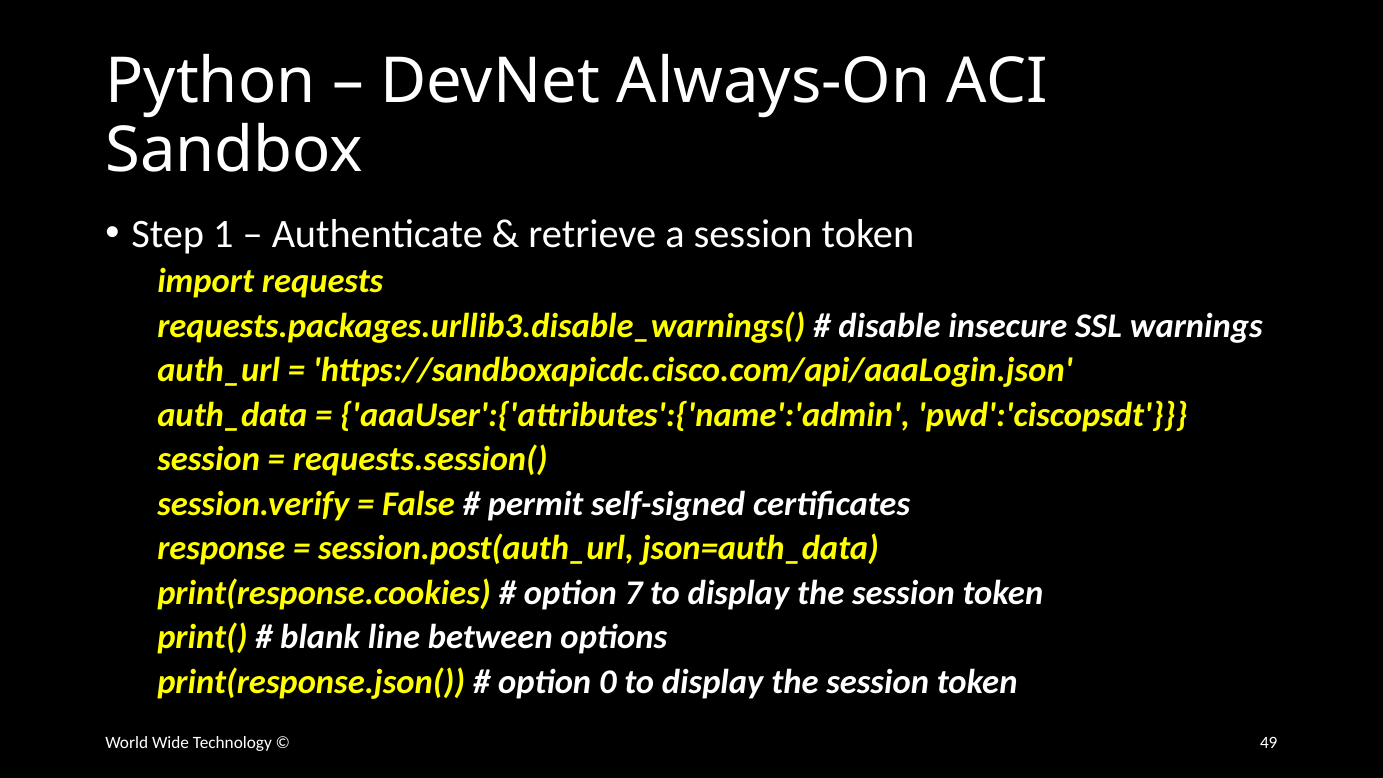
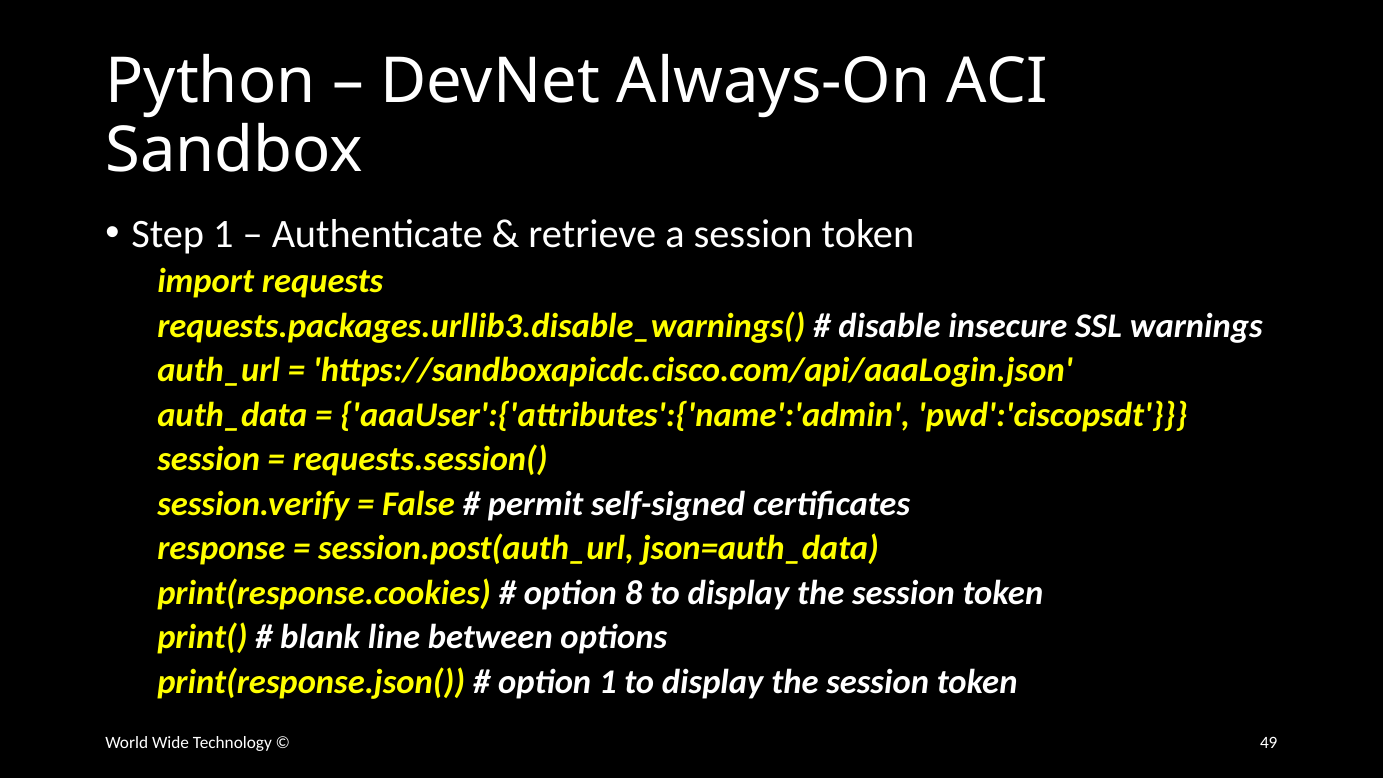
7: 7 -> 8
option 0: 0 -> 1
